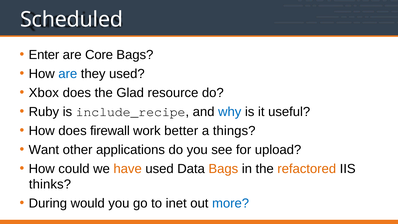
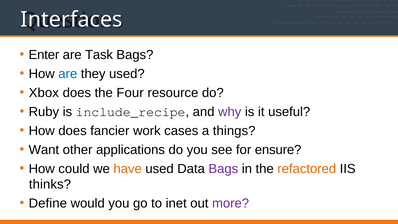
Scheduled: Scheduled -> Interfaces
Core: Core -> Task
Glad: Glad -> Four
why colour: blue -> purple
firewall: firewall -> fancier
better: better -> cases
upload: upload -> ensure
Bags at (223, 169) colour: orange -> purple
During: During -> Define
more colour: blue -> purple
